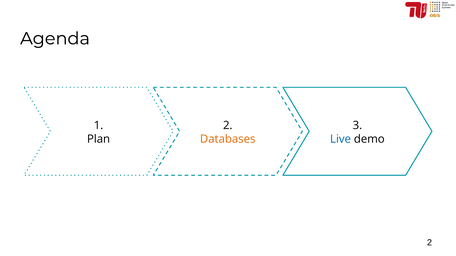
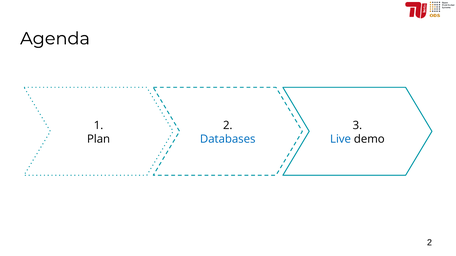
Databases colour: orange -> blue
